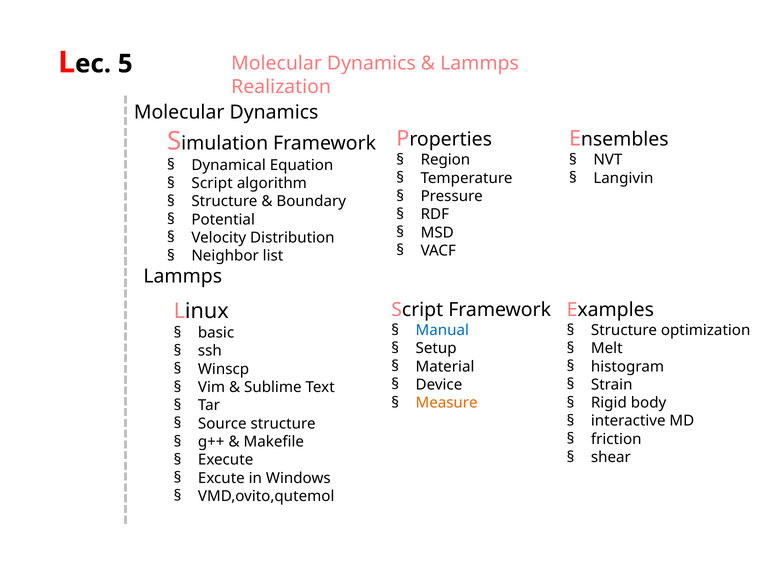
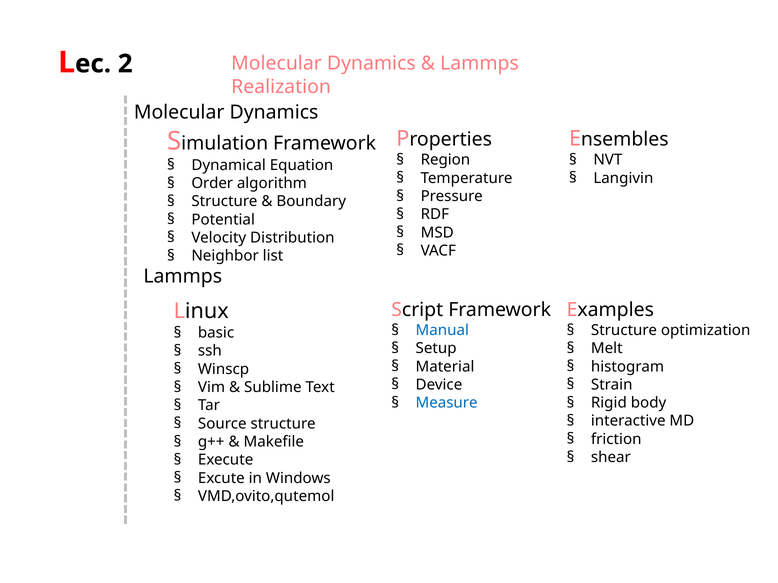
5: 5 -> 2
Script at (212, 183): Script -> Order
Measure colour: orange -> blue
